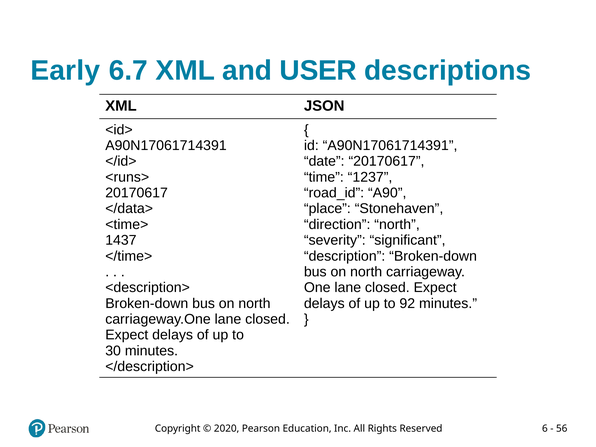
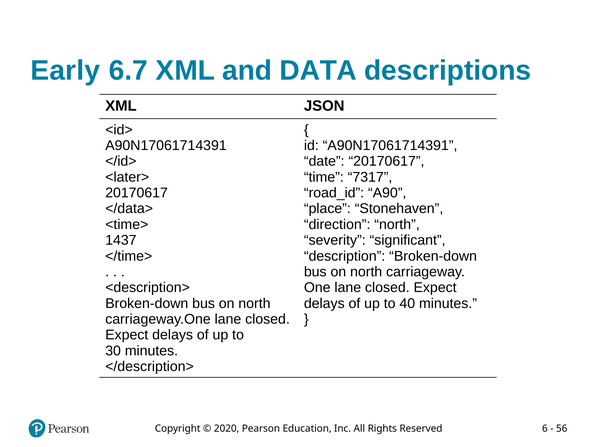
USER: USER -> DATA
<runs>: <runs> -> <later>
1237: 1237 -> 7317
92: 92 -> 40
